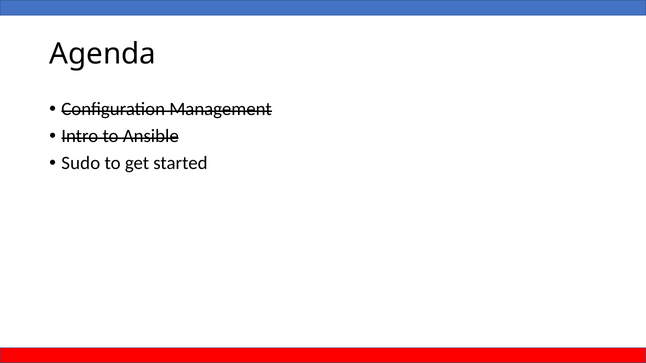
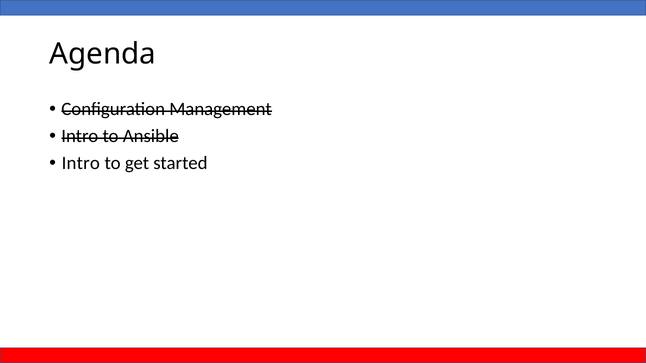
Sudo at (81, 163): Sudo -> Intro
